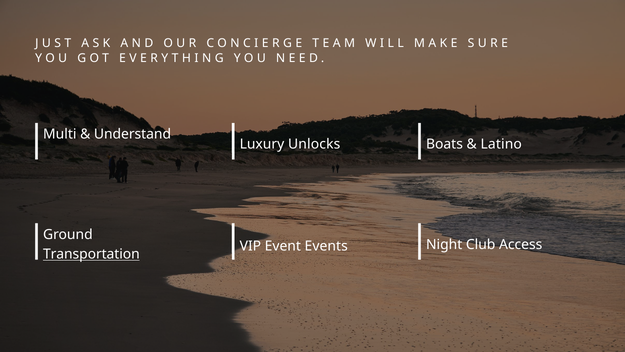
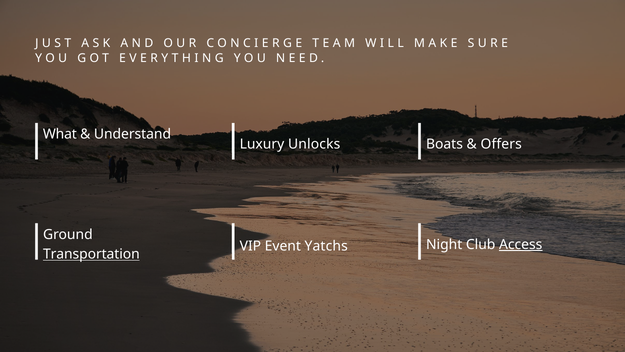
Multi: Multi -> What
Latino: Latino -> Offers
Events: Events -> Yatchs
Access underline: none -> present
